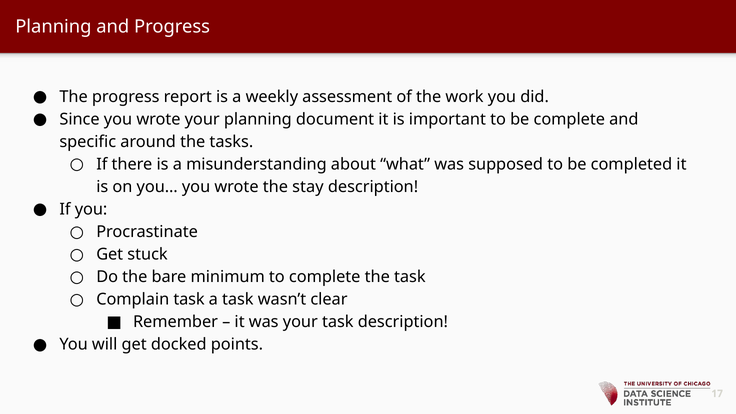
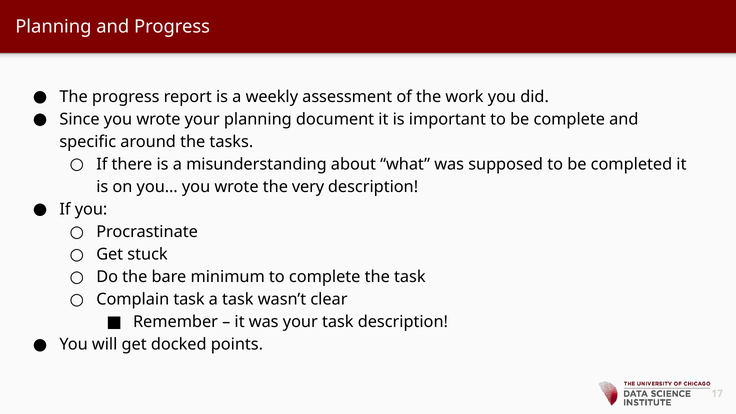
stay: stay -> very
